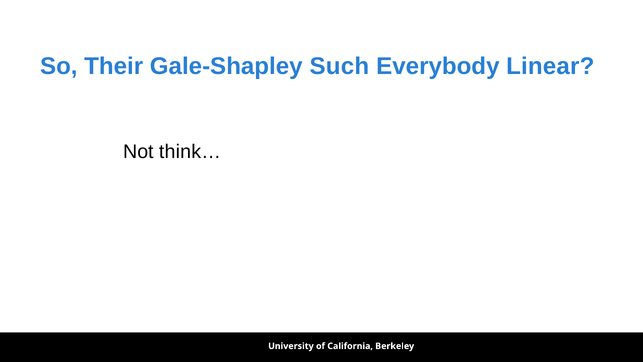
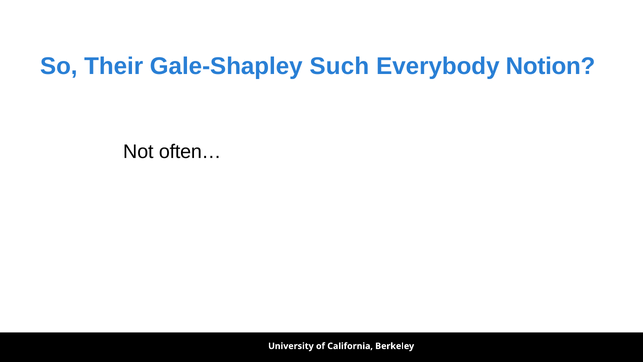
Linear: Linear -> Notion
think…: think… -> often…
